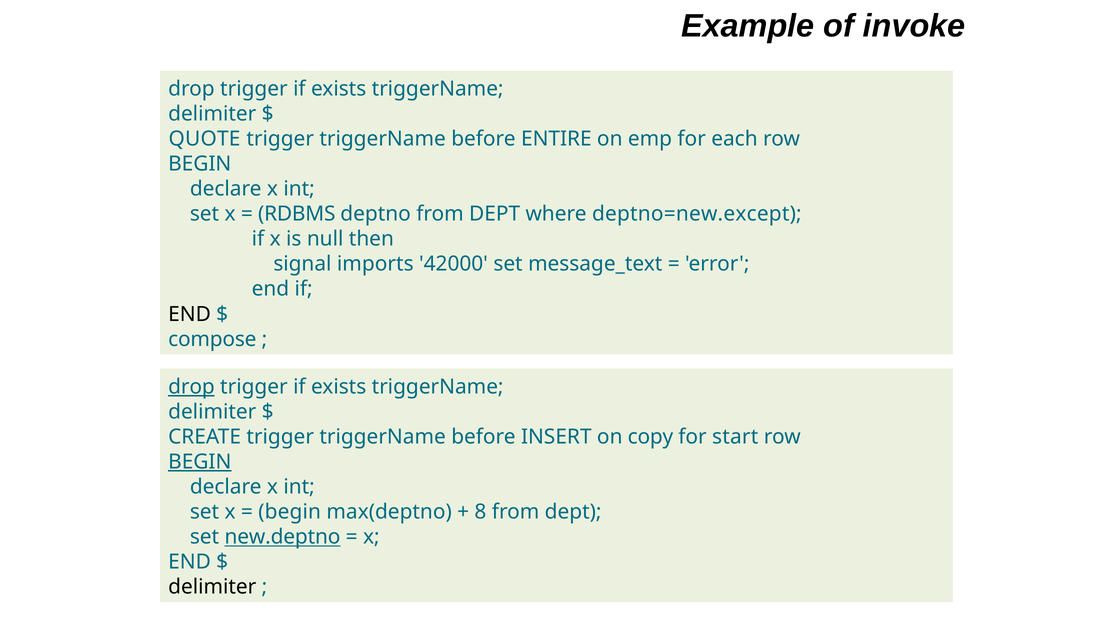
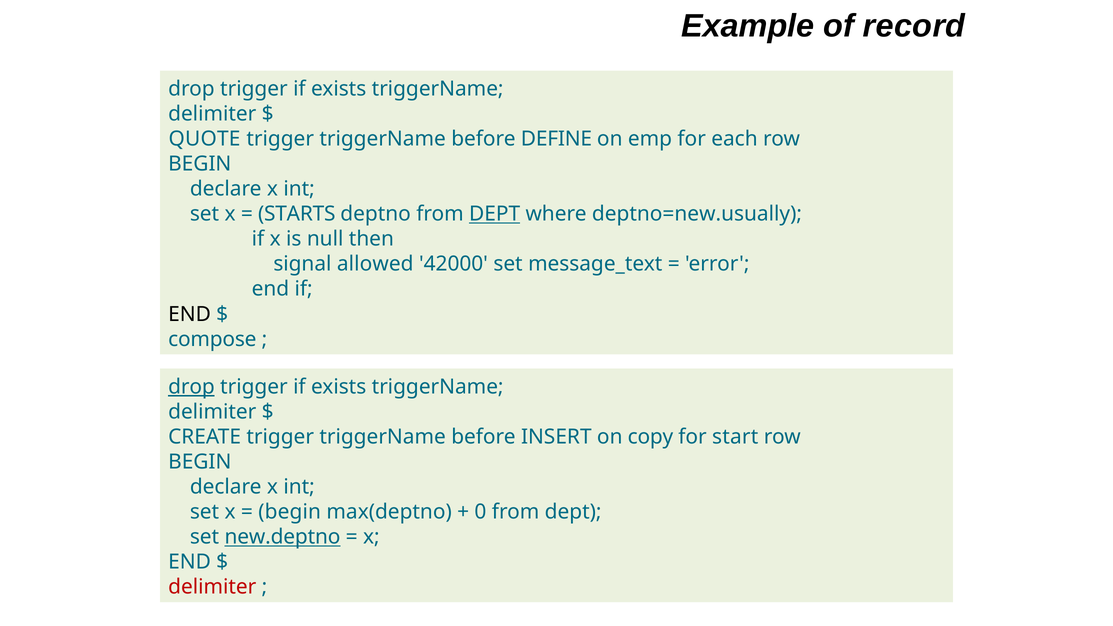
invoke: invoke -> record
ENTIRE: ENTIRE -> DEFINE
RDBMS: RDBMS -> STARTS
DEPT at (495, 214) underline: none -> present
deptno=new.except: deptno=new.except -> deptno=new.usually
imports: imports -> allowed
BEGIN at (200, 462) underline: present -> none
8: 8 -> 0
delimiter at (212, 587) colour: black -> red
